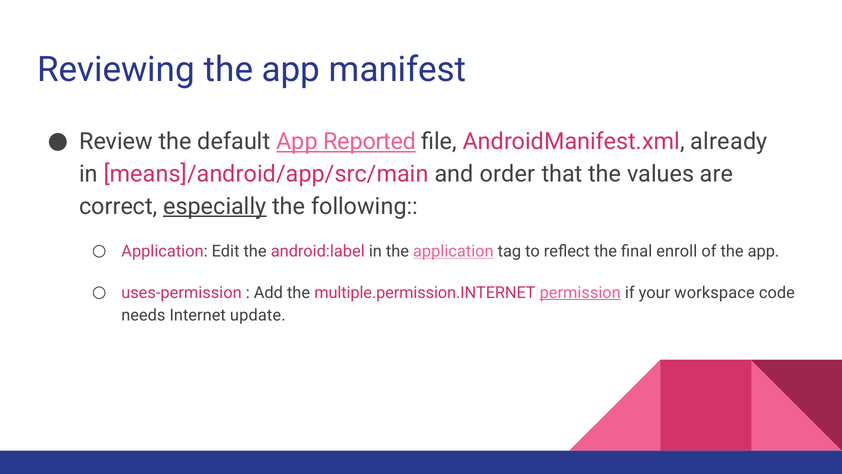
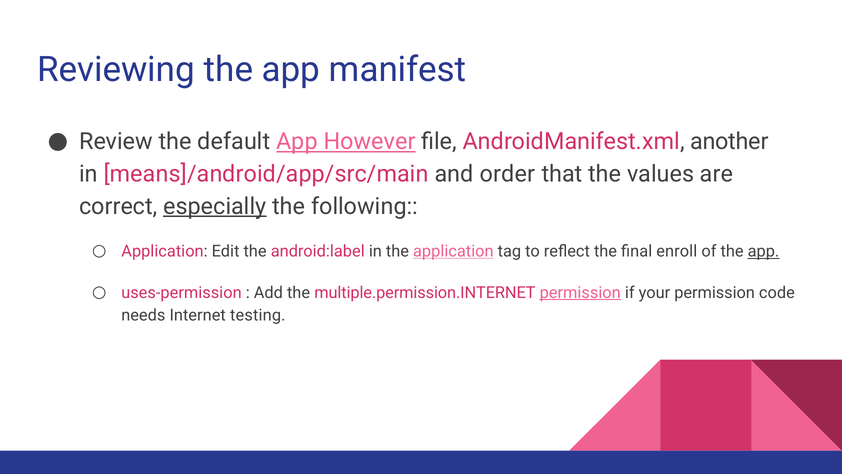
Reported: Reported -> However
already: already -> another
app at (763, 251) underline: none -> present
your workspace: workspace -> permission
update: update -> testing
